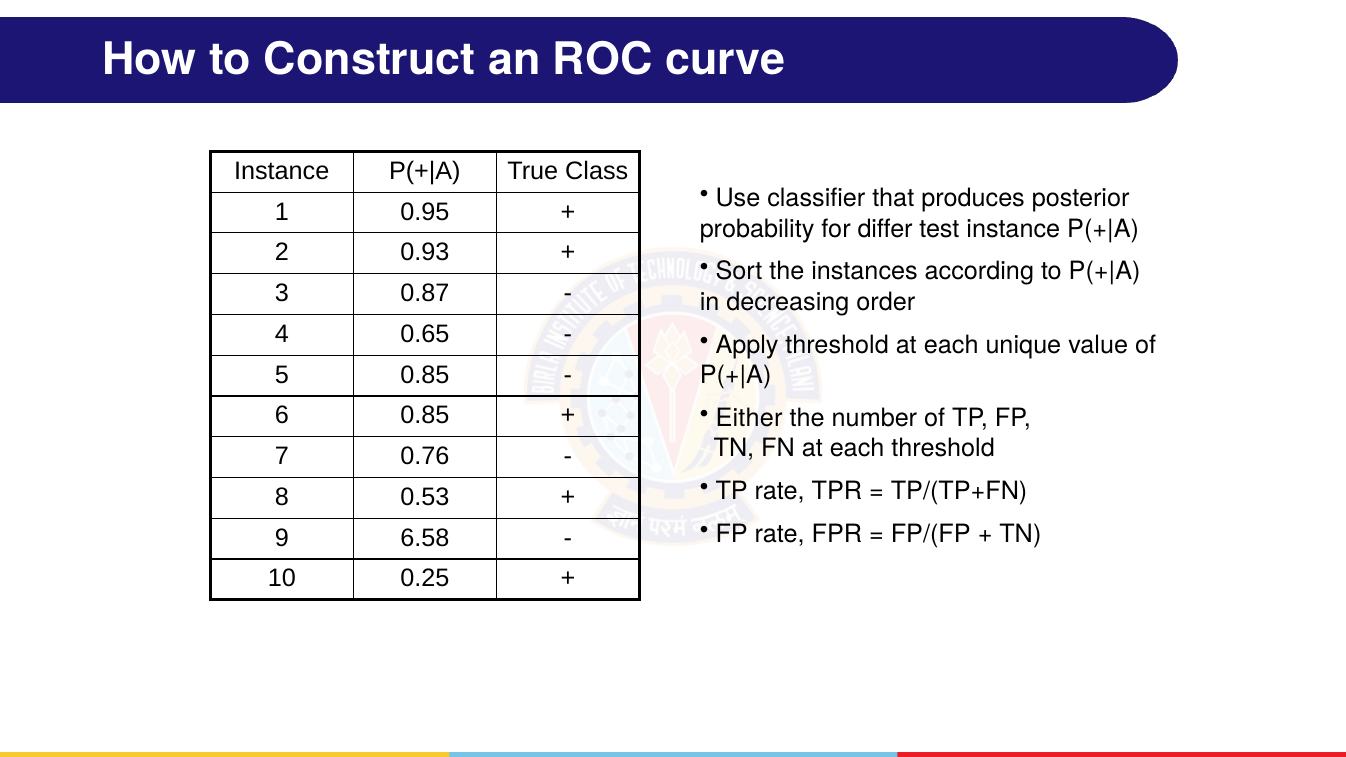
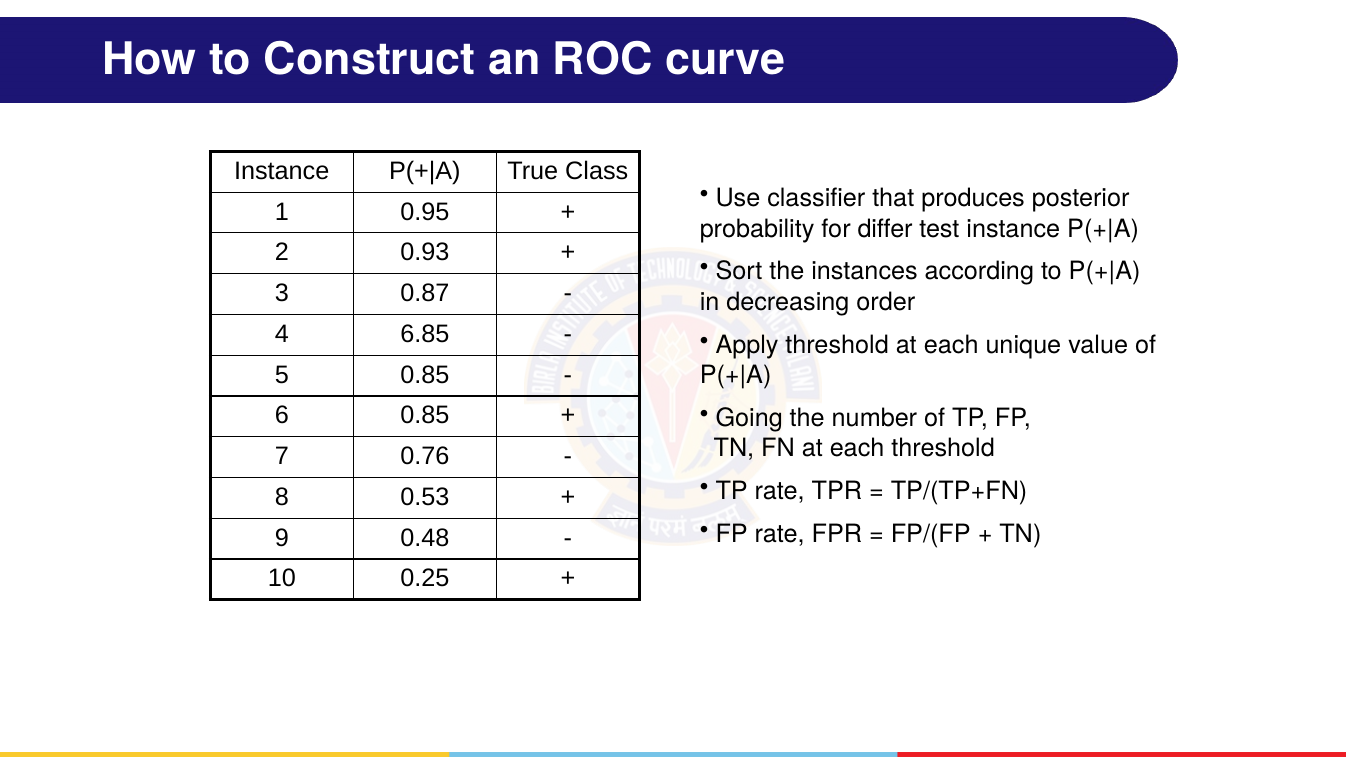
0.65: 0.65 -> 6.85
Either: Either -> Going
6.58: 6.58 -> 0.48
